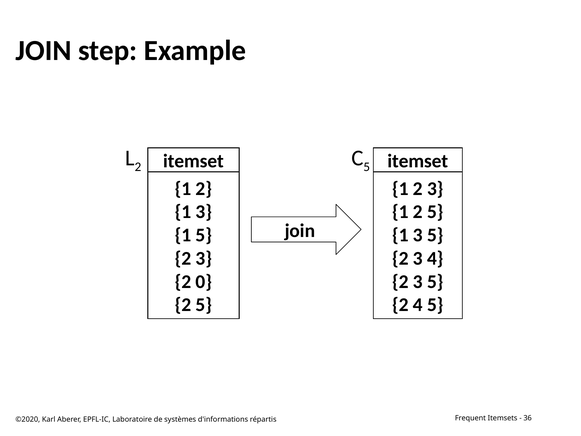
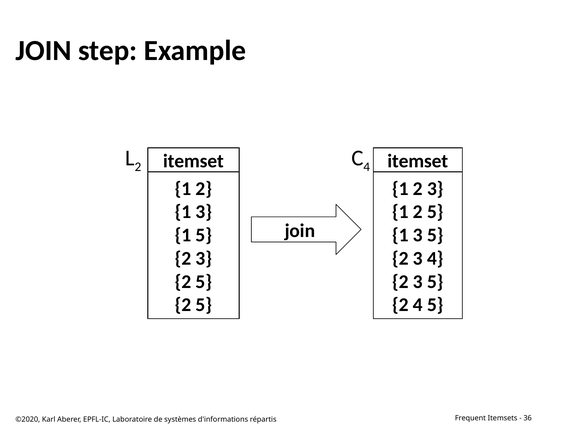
5 at (367, 167): 5 -> 4
0 at (204, 281): 0 -> 5
